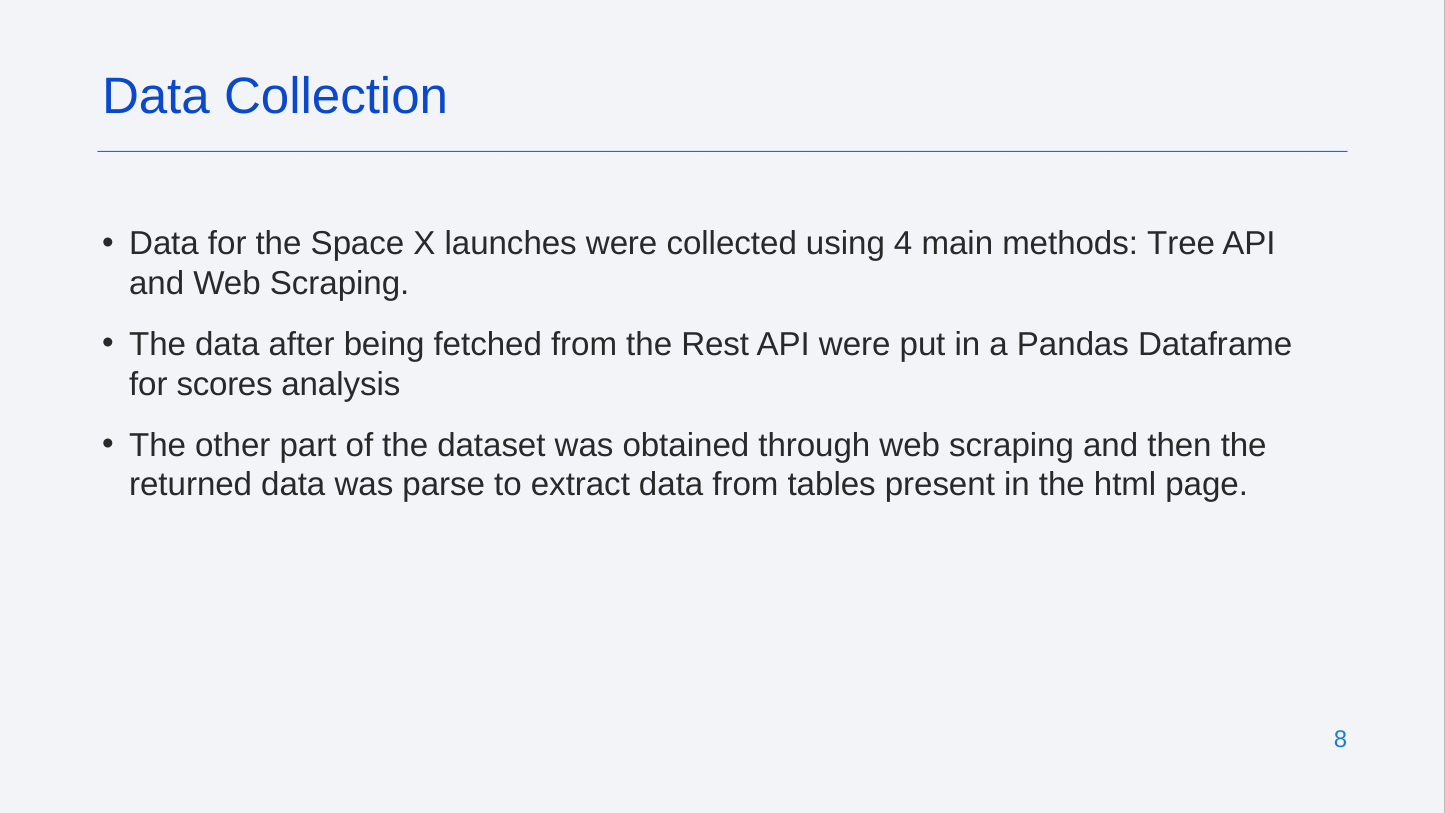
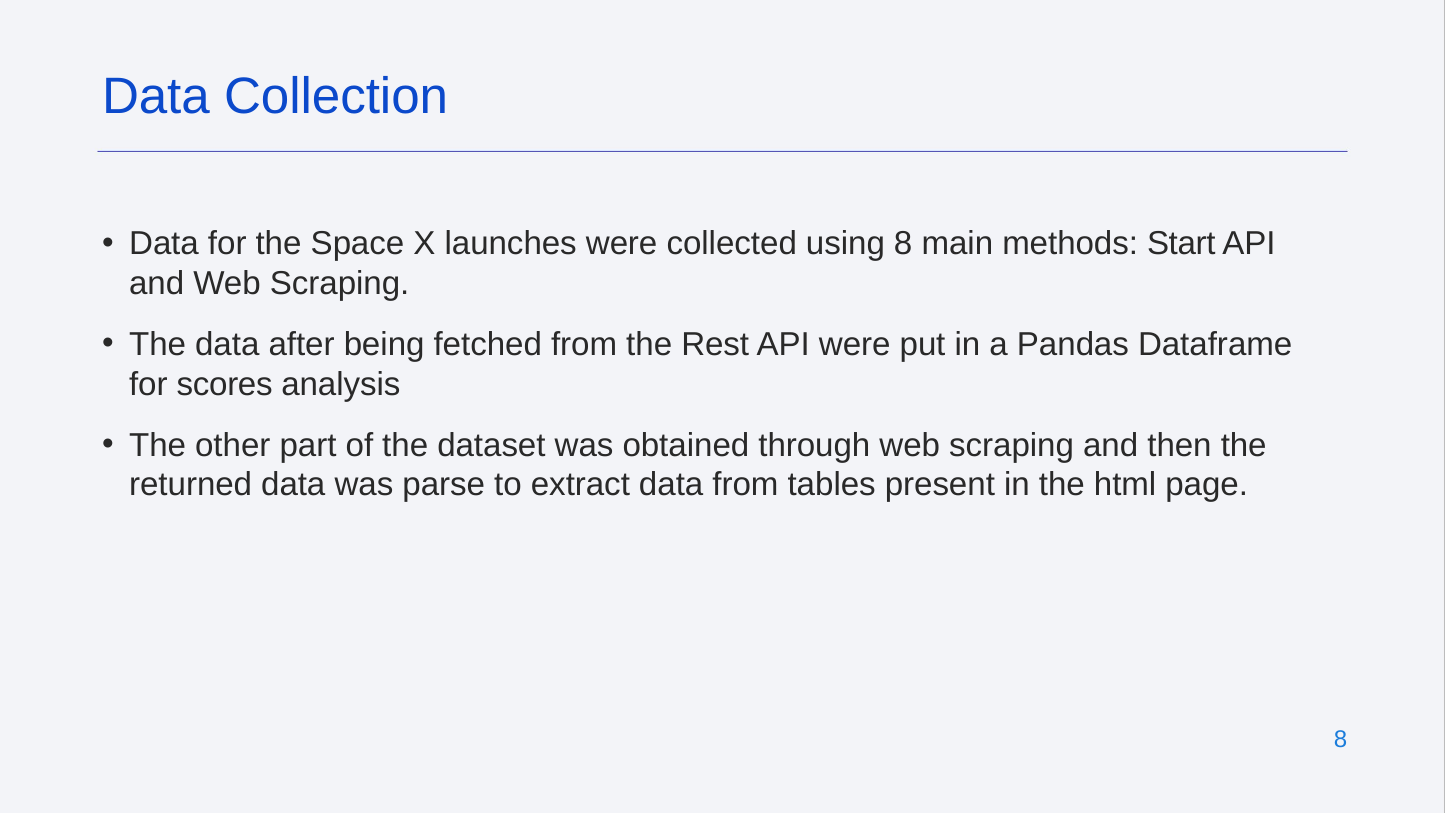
using 4: 4 -> 8
Tree: Tree -> Start
